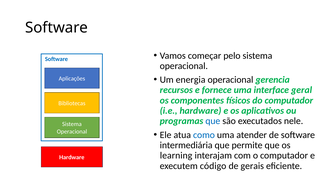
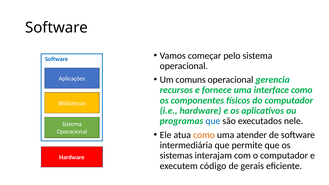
energia: energia -> comuns
interface geral: geral -> como
como at (204, 135) colour: blue -> orange
learning: learning -> sistemas
